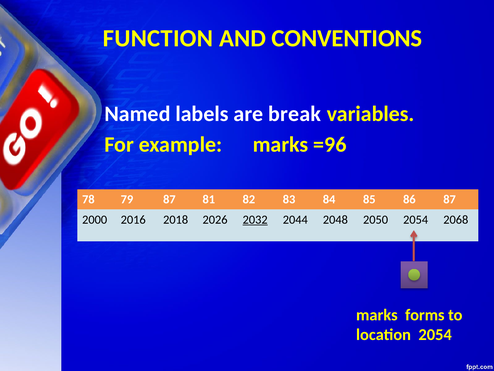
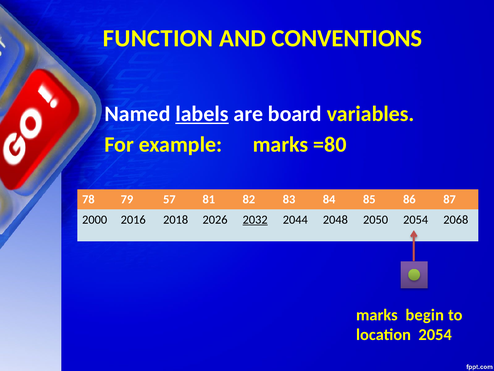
labels underline: none -> present
break: break -> board
=96: =96 -> =80
79 87: 87 -> 57
forms: forms -> begin
